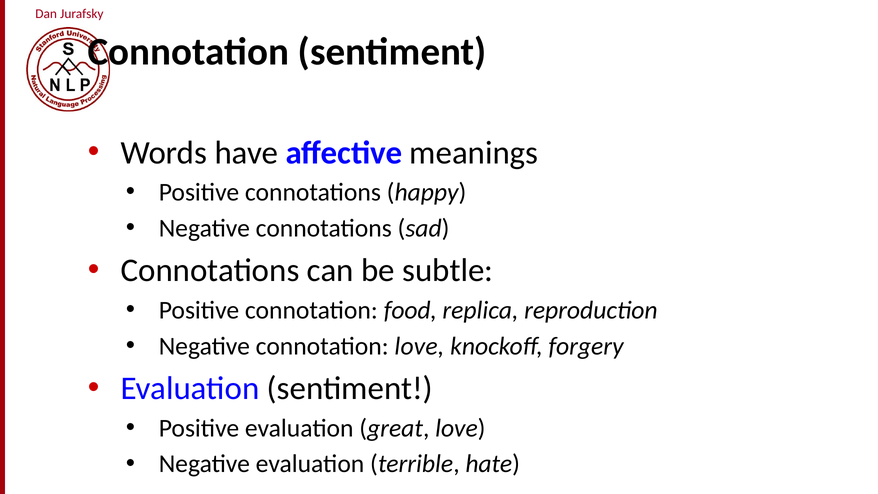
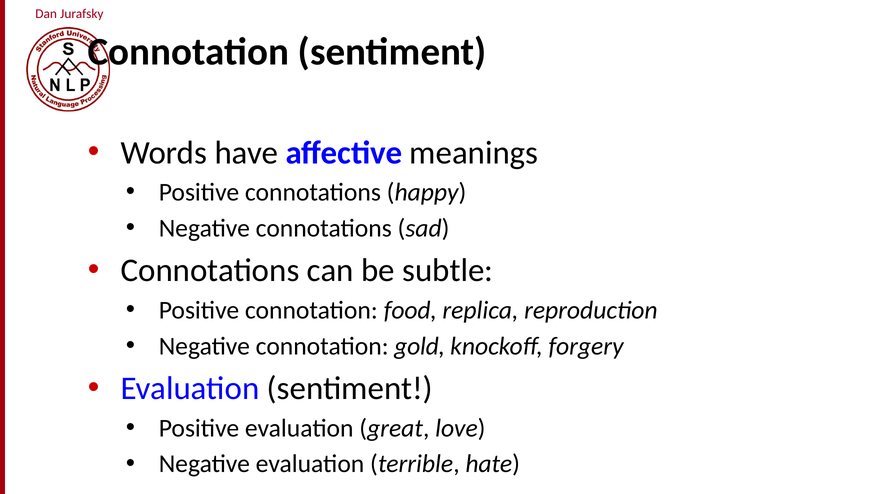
connotation love: love -> gold
